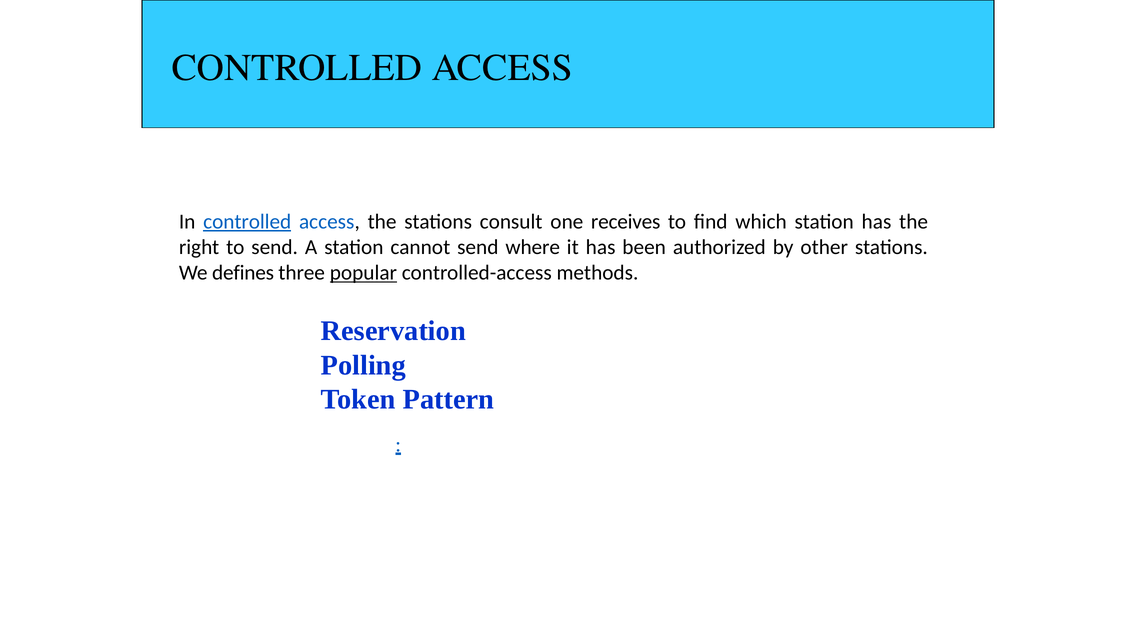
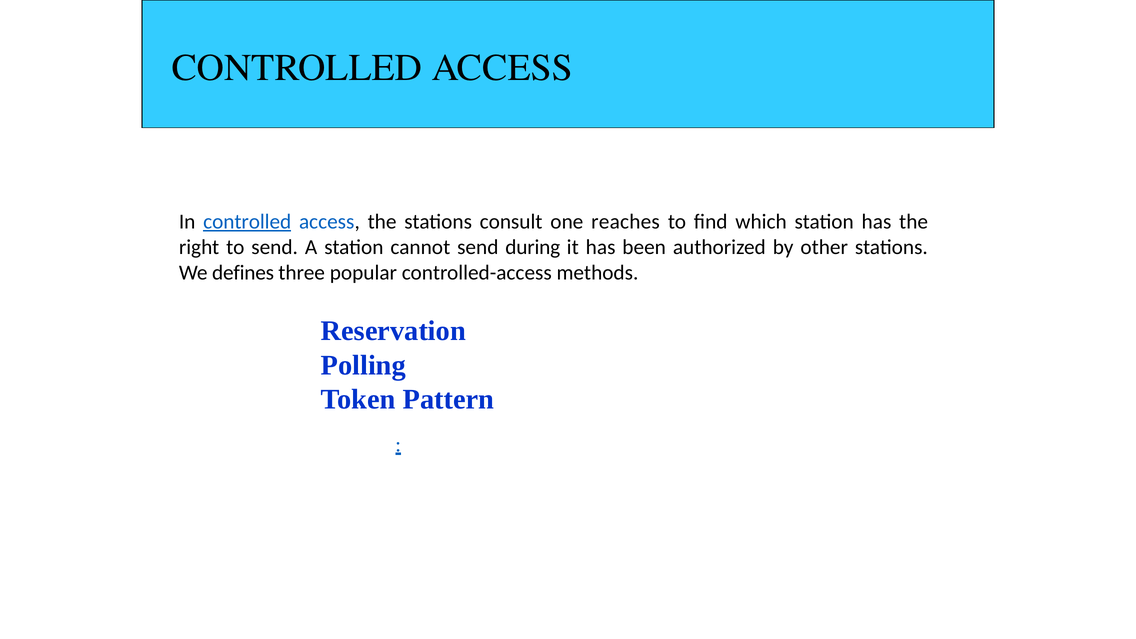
receives: receives -> reaches
where: where -> during
popular underline: present -> none
